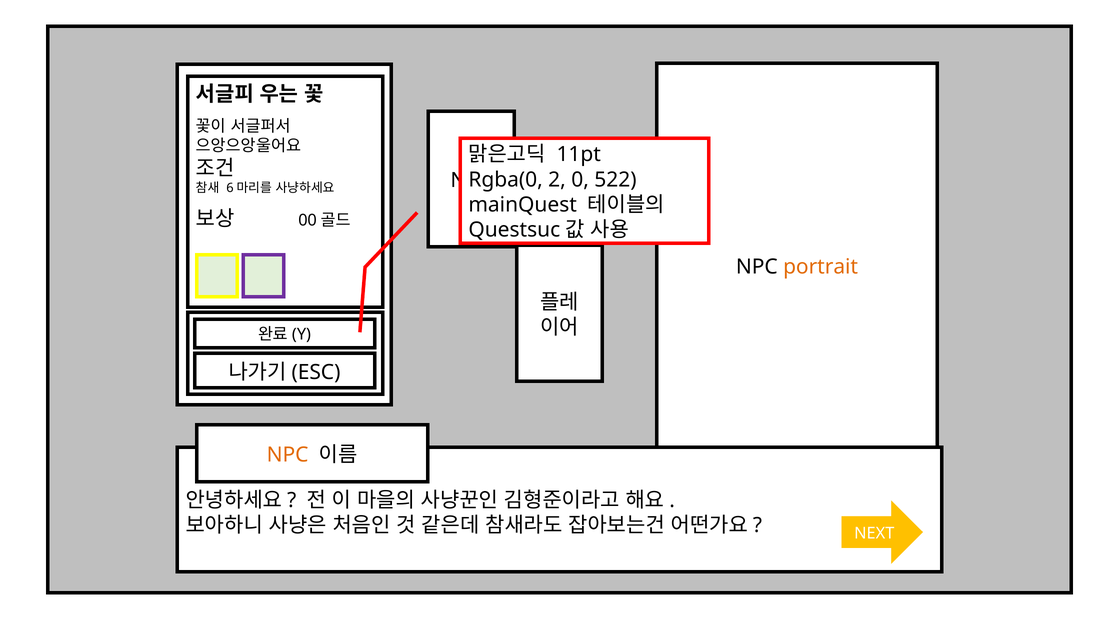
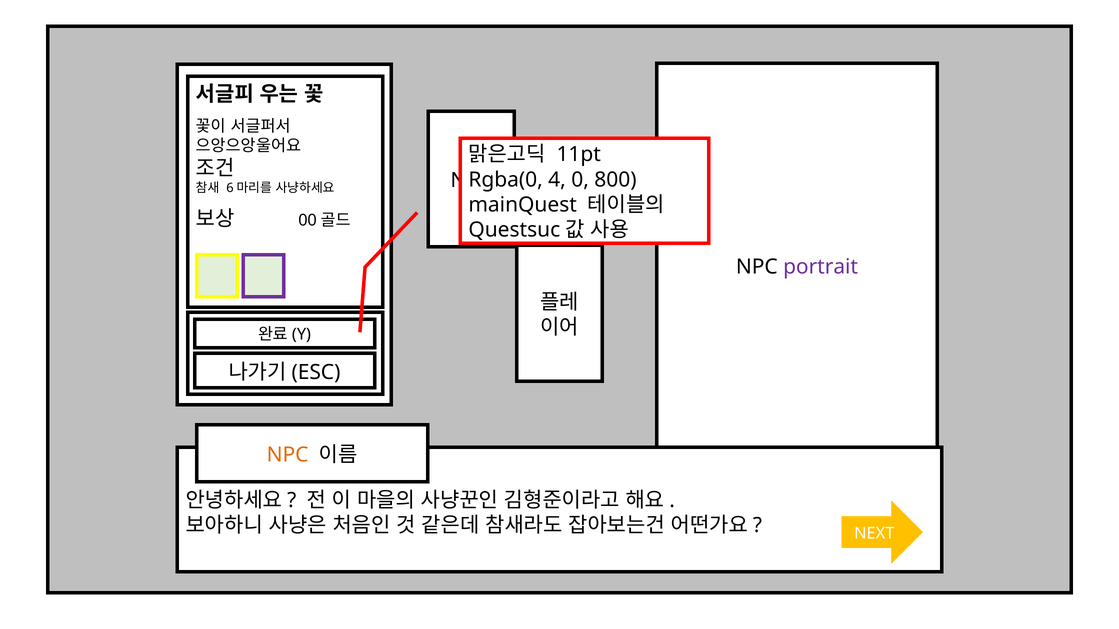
2: 2 -> 4
522: 522 -> 800
portrait colour: orange -> purple
